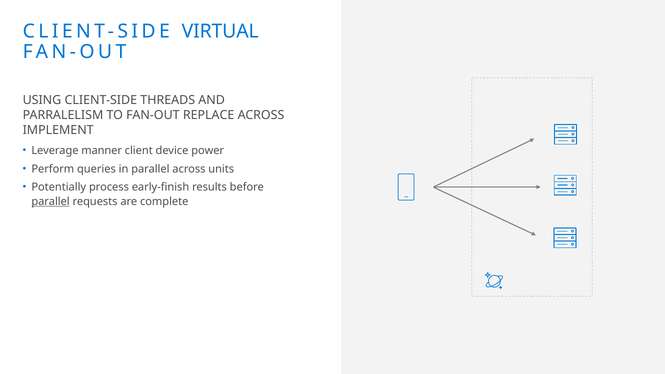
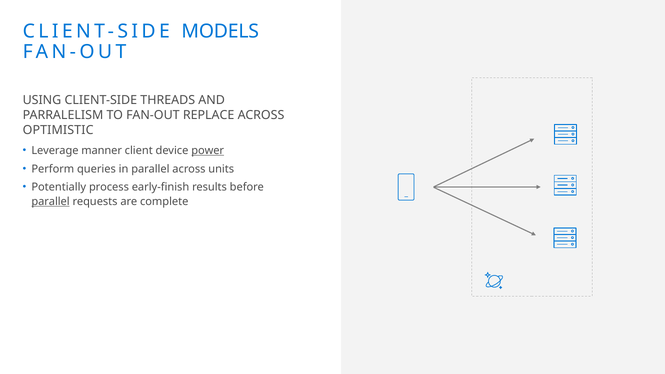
VIRTUAL: VIRTUAL -> MODELS
IMPLEMENT: IMPLEMENT -> OPTIMISTIC
power underline: none -> present
